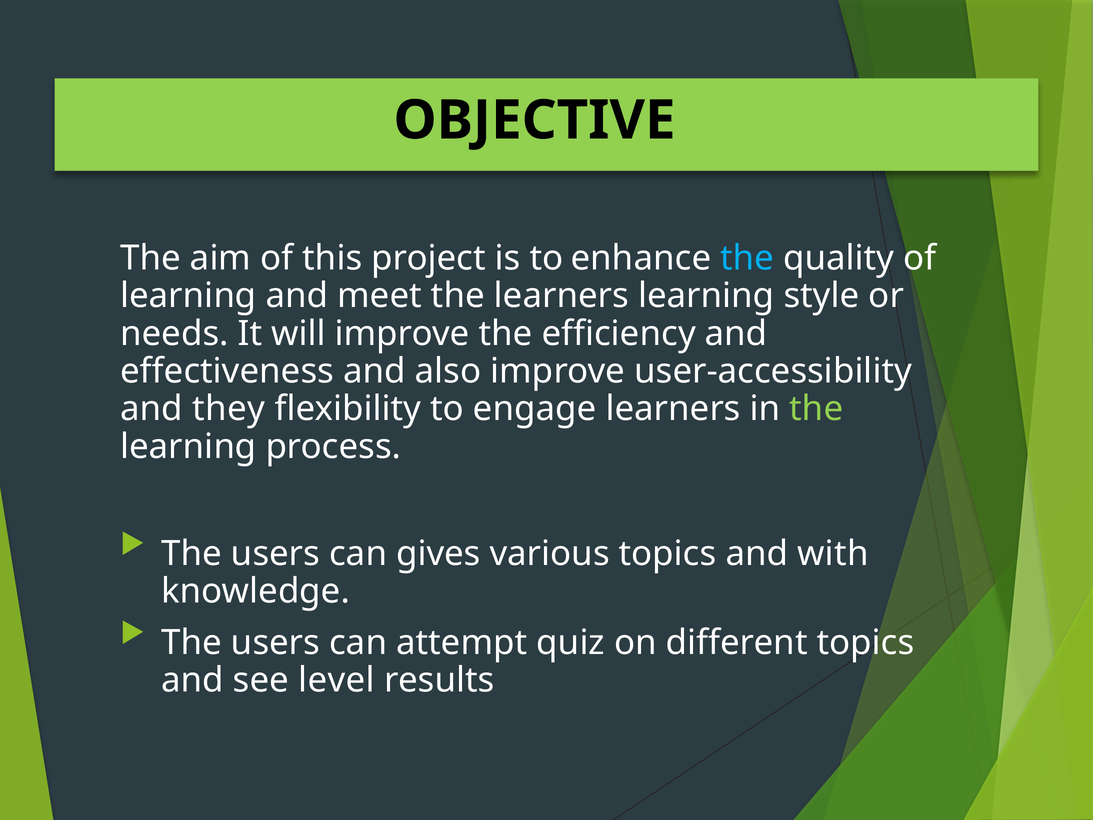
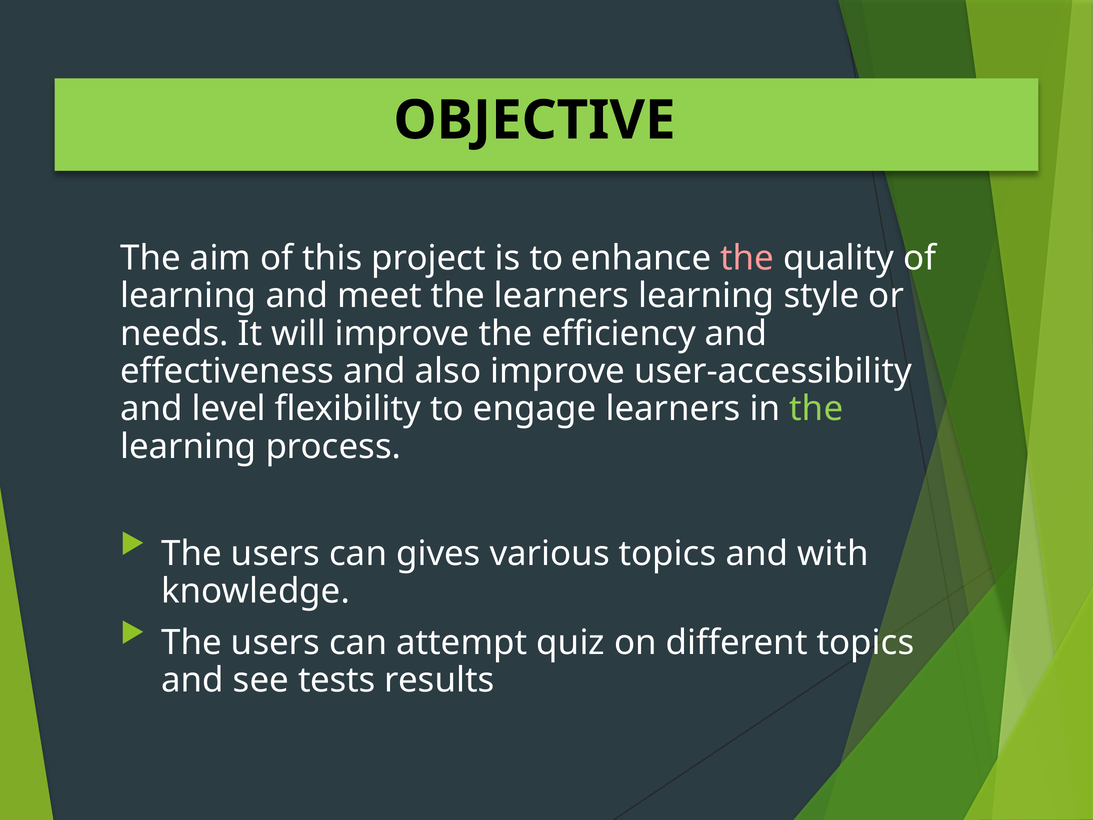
the at (747, 258) colour: light blue -> pink
they: they -> level
level: level -> tests
